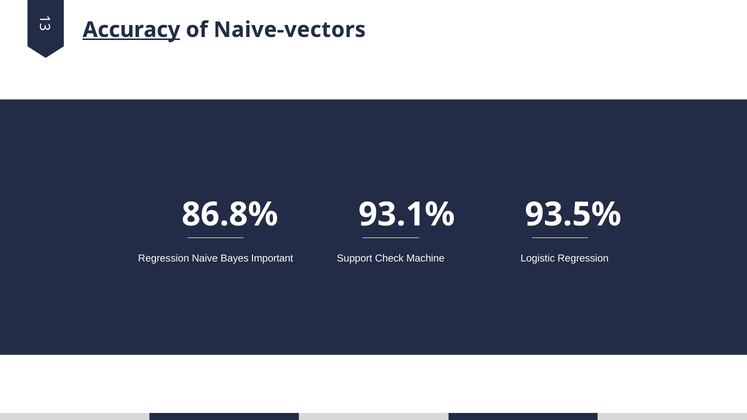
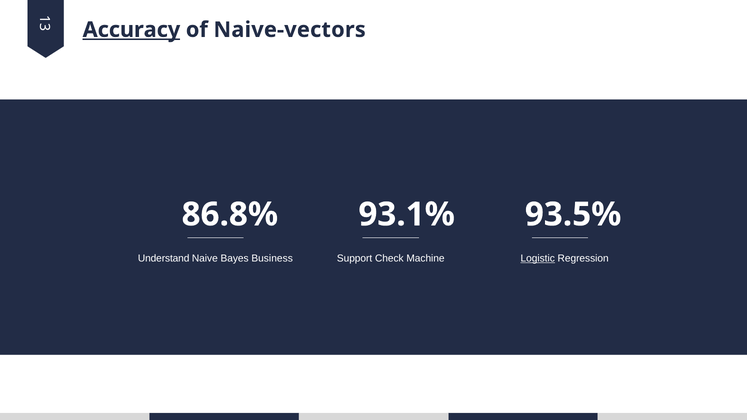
Regression at (164, 258): Regression -> Understand
Important: Important -> Business
Logistic underline: none -> present
